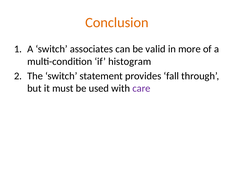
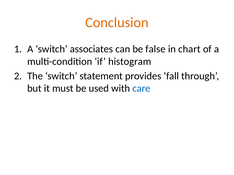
valid: valid -> false
more: more -> chart
care colour: purple -> blue
